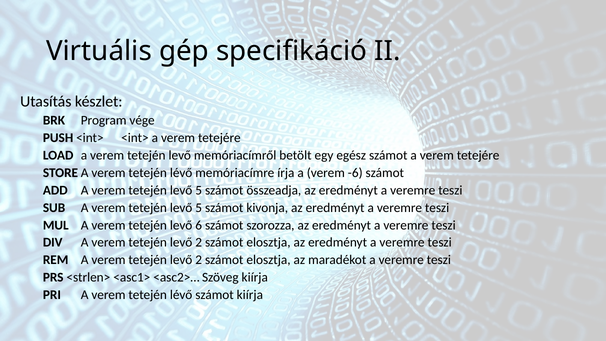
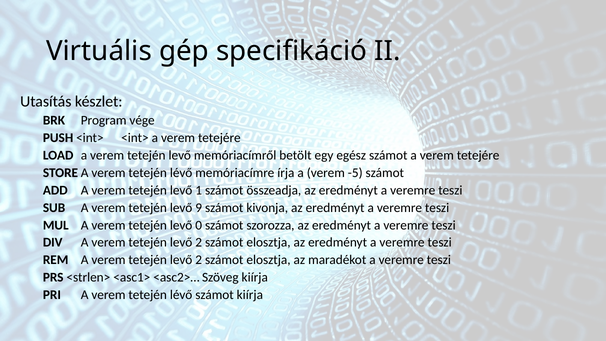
-6: -6 -> -5
5 at (199, 190): 5 -> 1
5 at (199, 208): 5 -> 9
6: 6 -> 0
